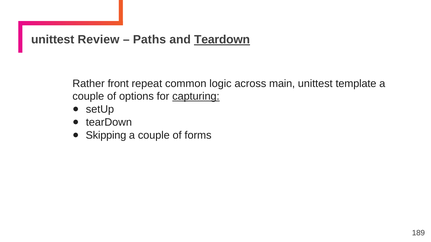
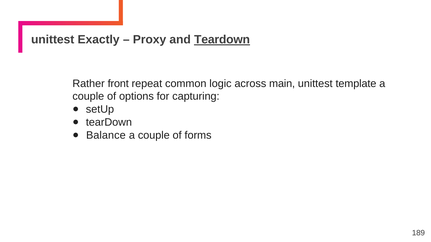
Review: Review -> Exactly
Paths: Paths -> Proxy
capturing underline: present -> none
Skipping: Skipping -> Balance
